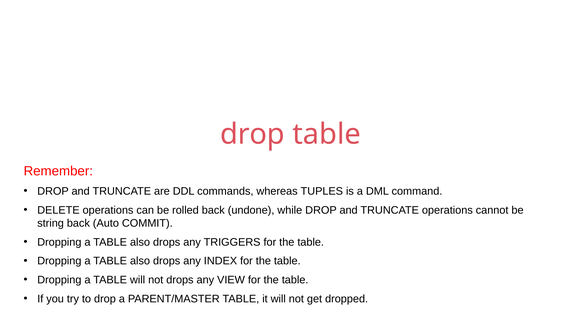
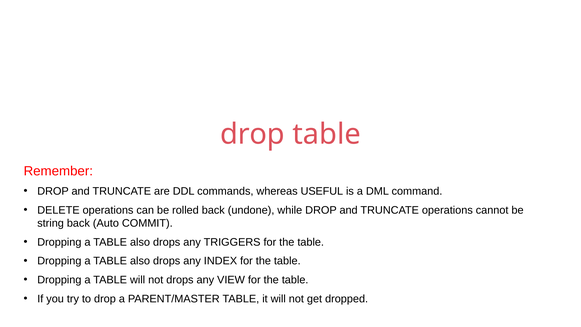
TUPLES: TUPLES -> USEFUL
